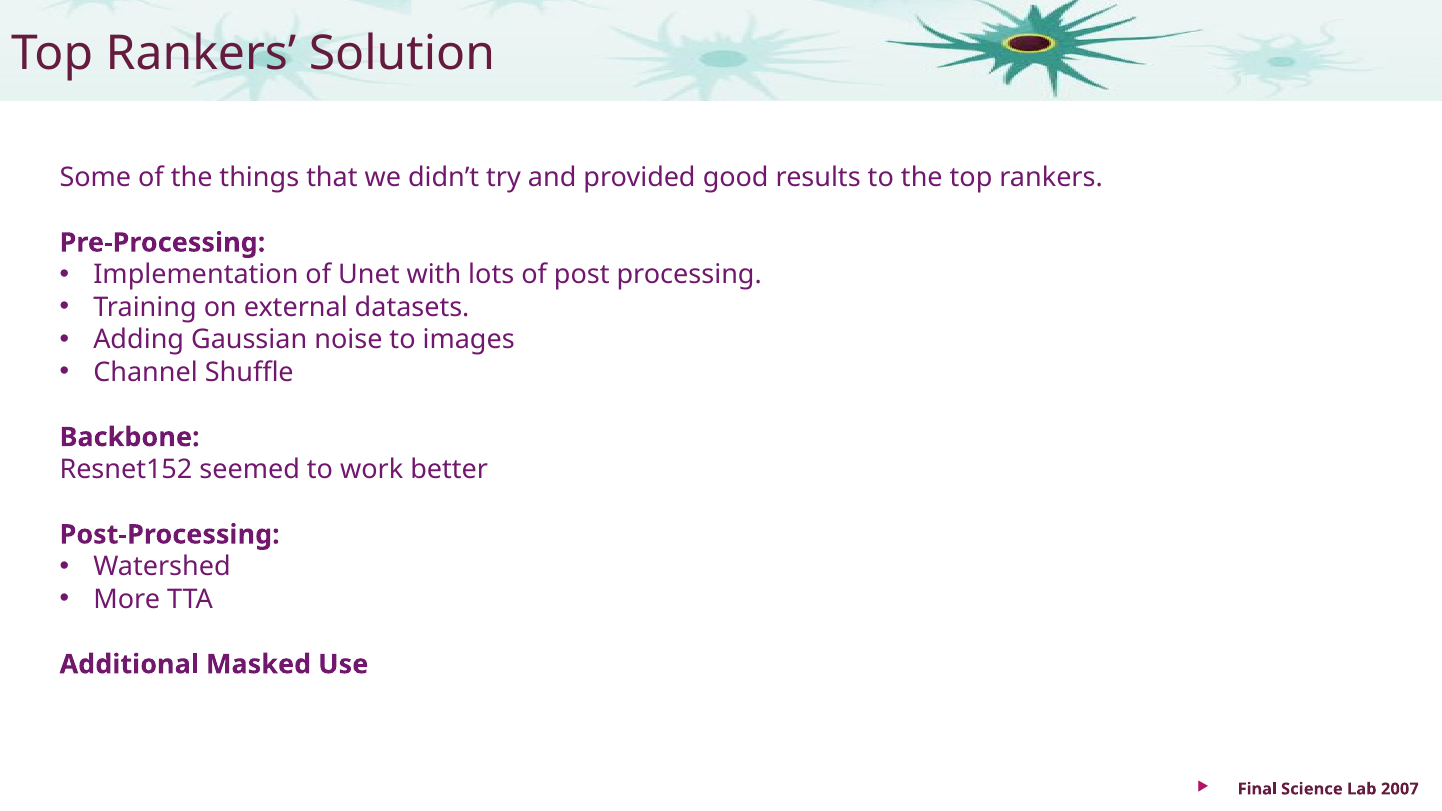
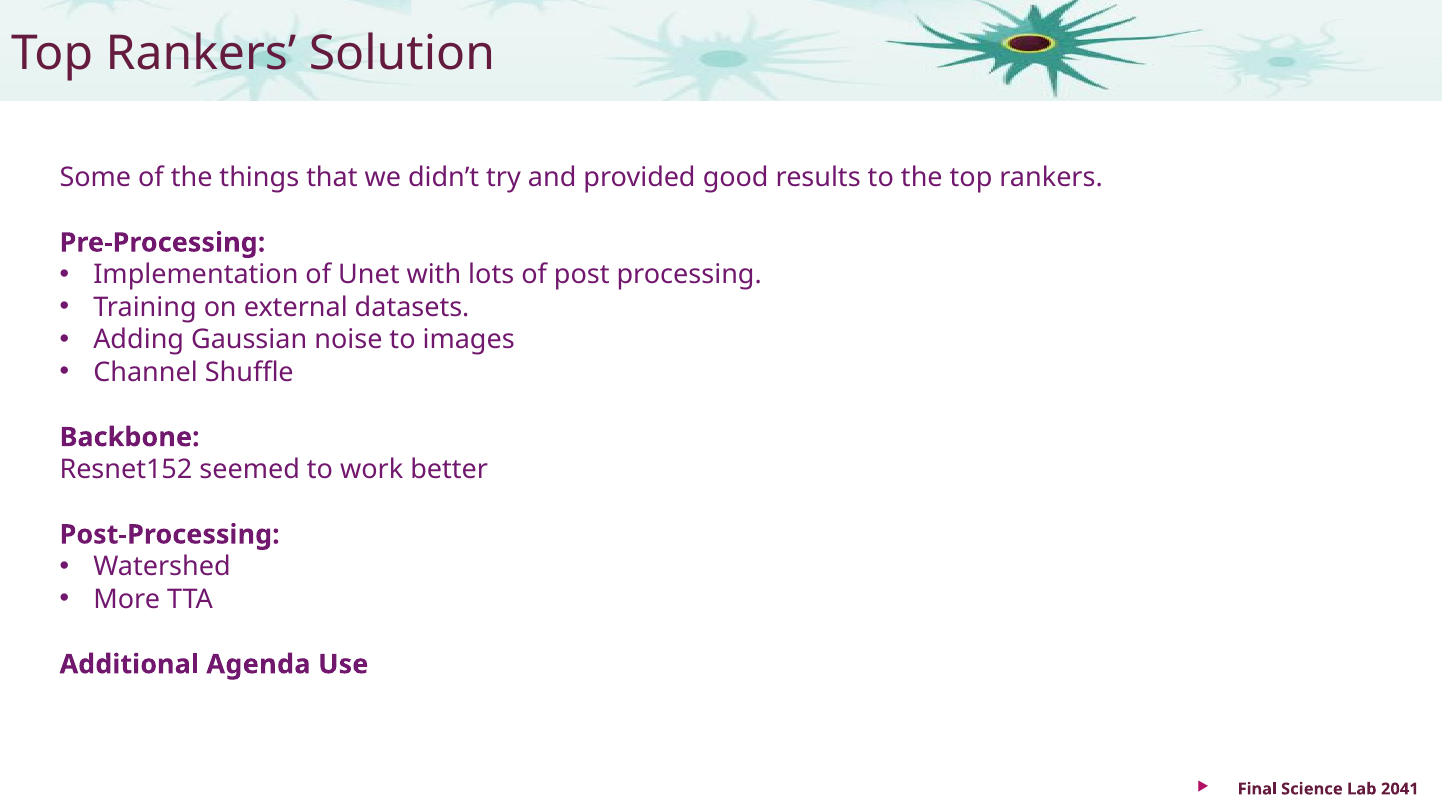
Masked: Masked -> Agenda
2007: 2007 -> 2041
